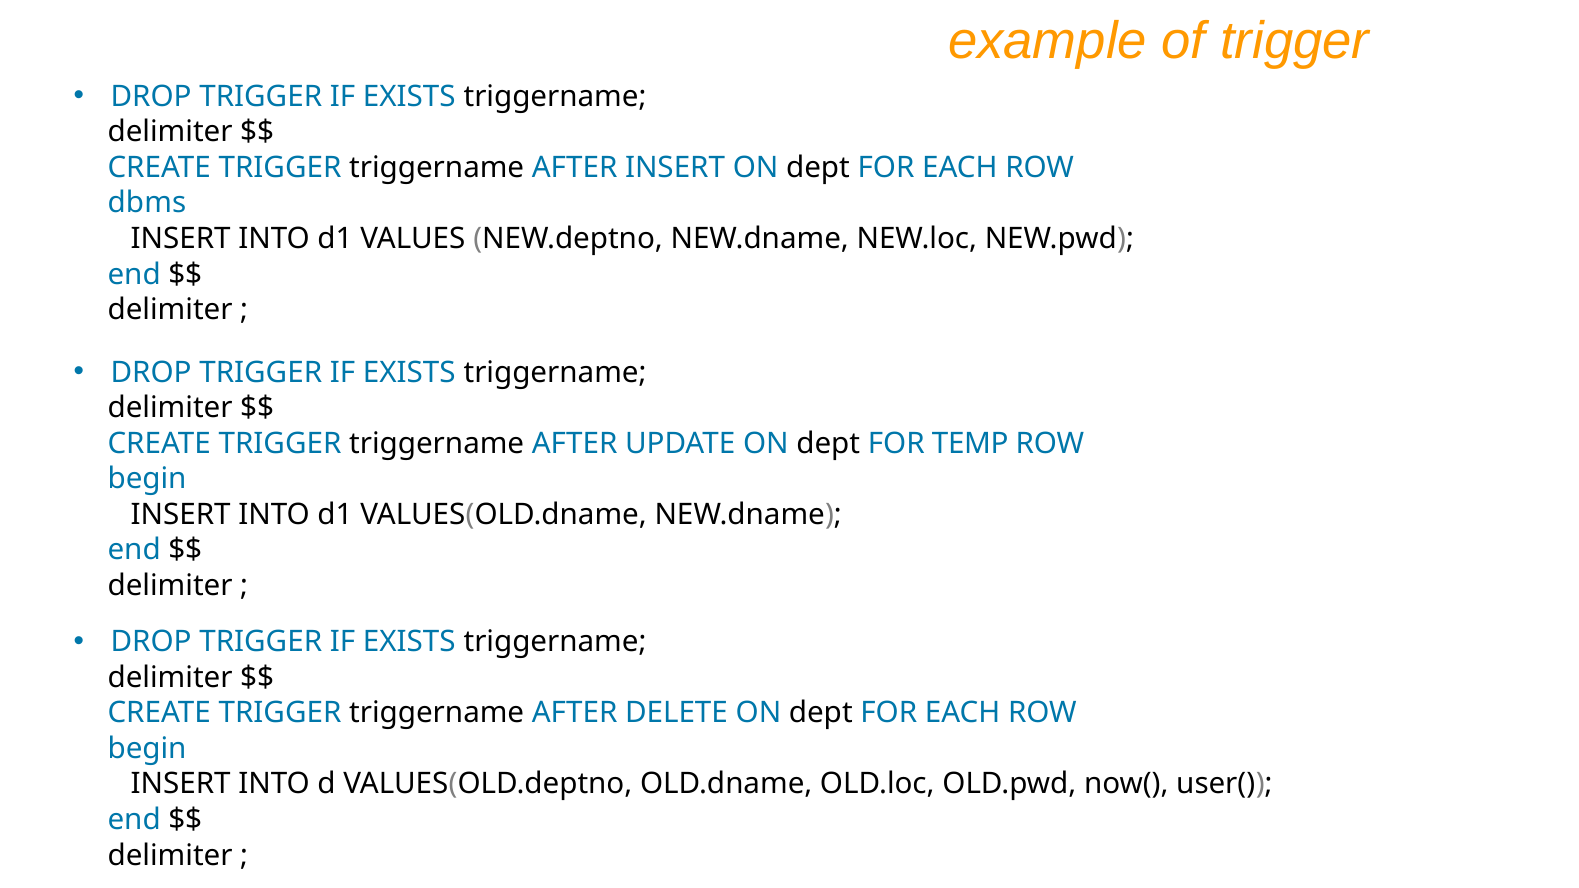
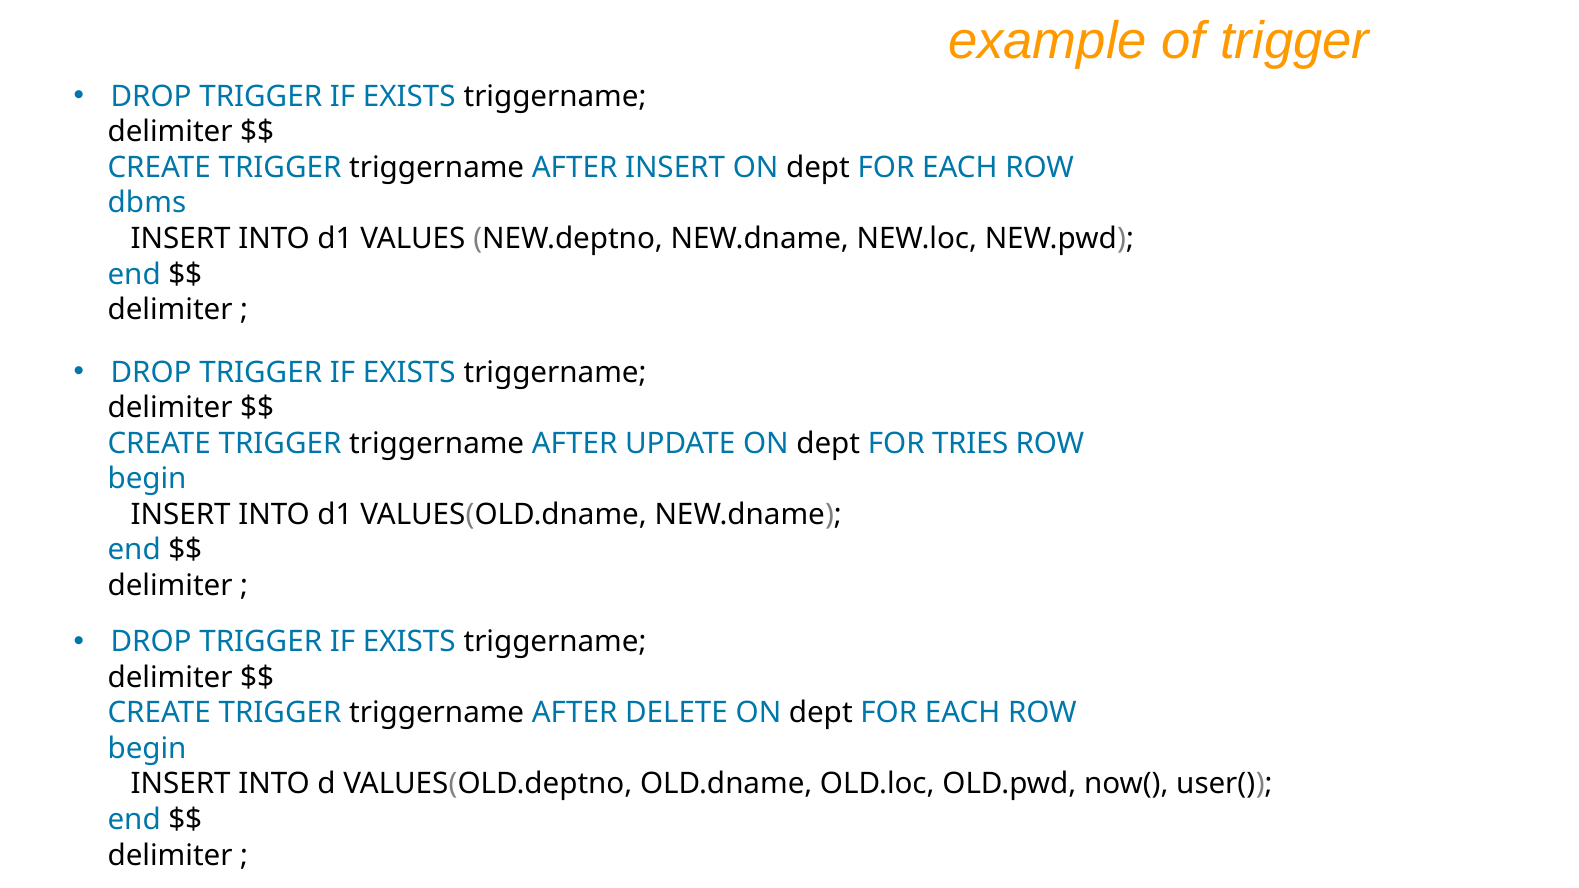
TEMP: TEMP -> TRIES
